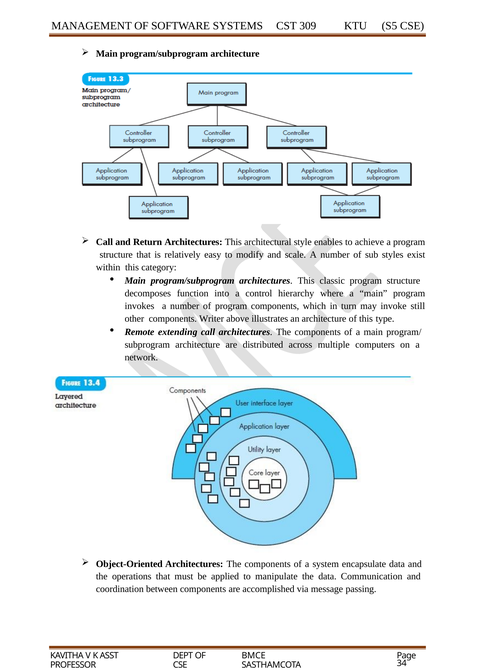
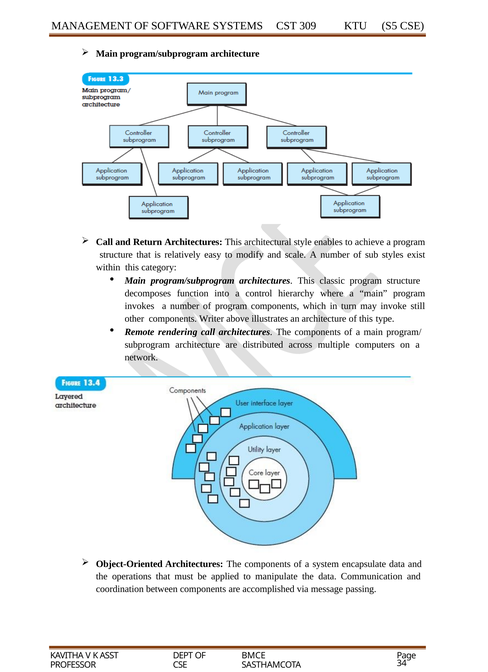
extending: extending -> rendering
